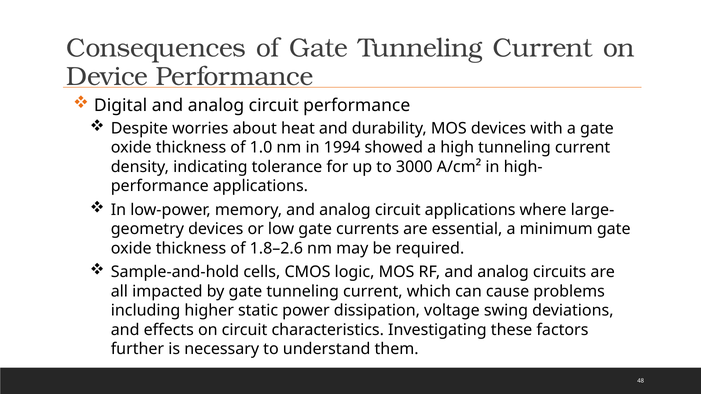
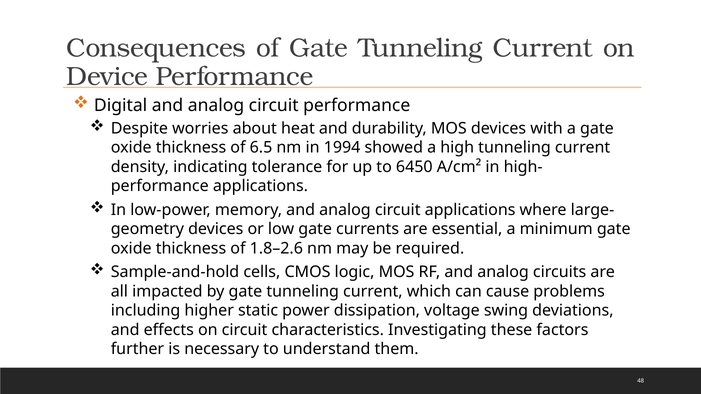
1.0: 1.0 -> 6.5
3000: 3000 -> 6450
